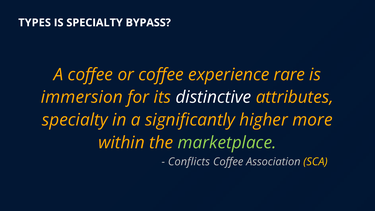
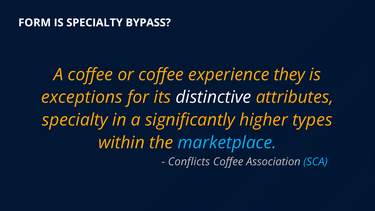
TYPES: TYPES -> FORM
rare: rare -> they
immersion: immersion -> exceptions
more: more -> types
marketplace colour: light green -> light blue
SCA colour: yellow -> light blue
